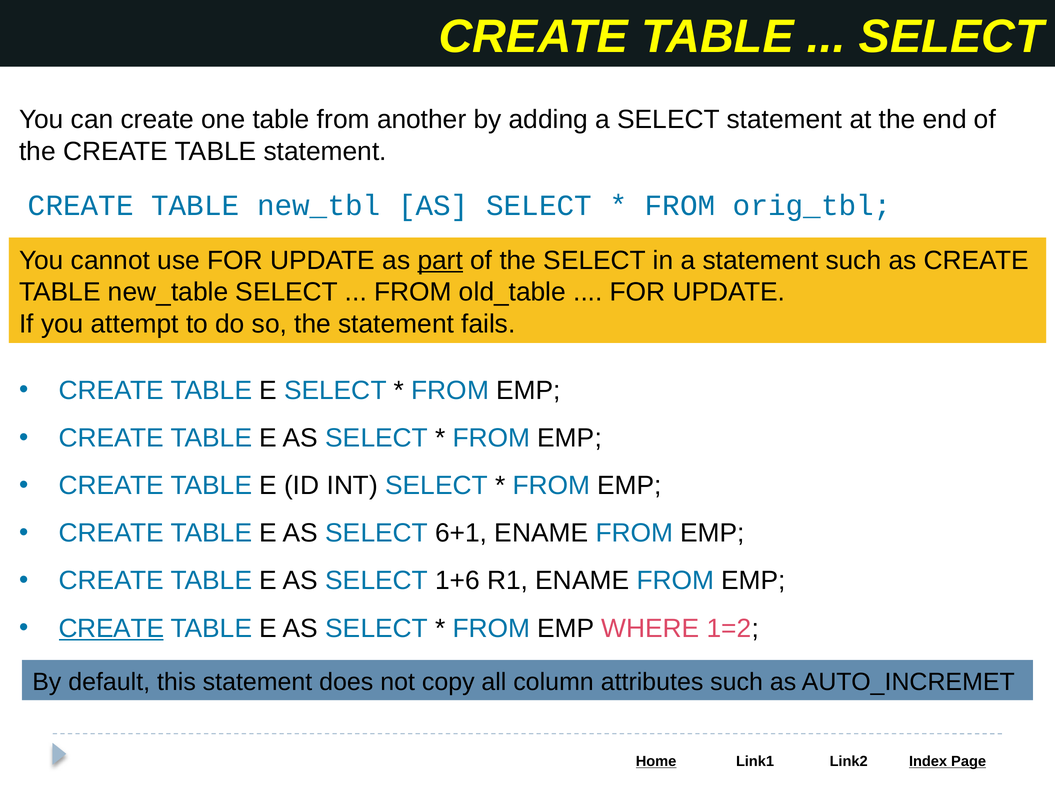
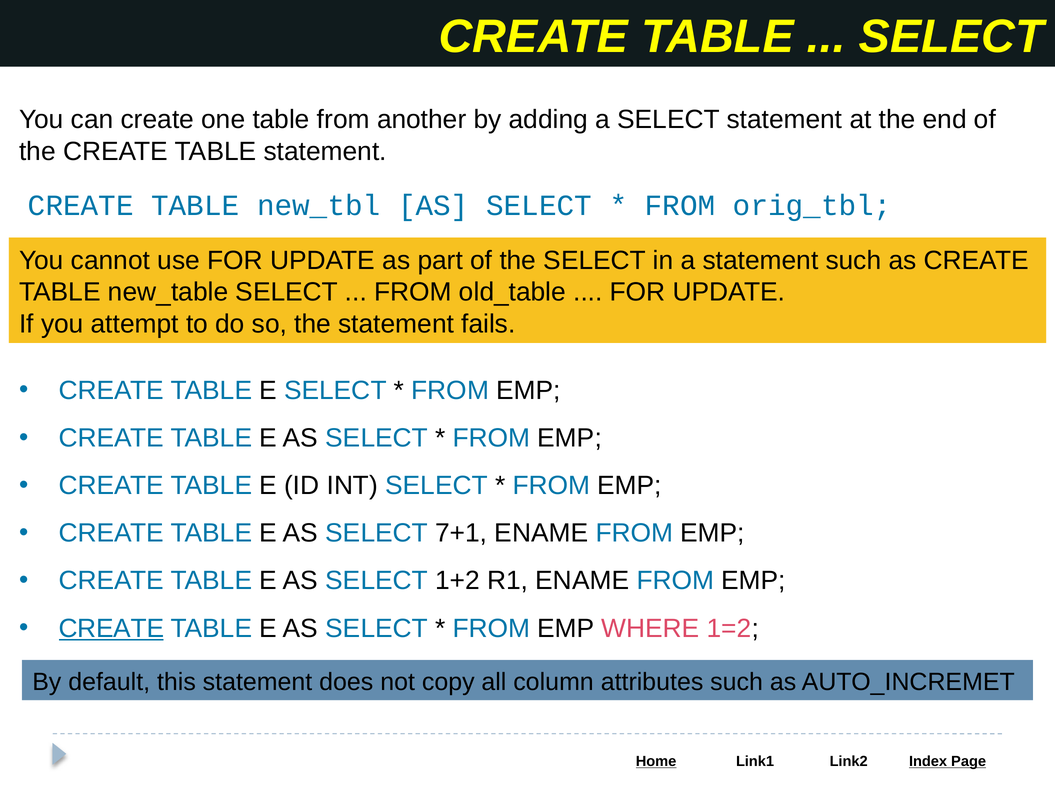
part underline: present -> none
6+1: 6+1 -> 7+1
1+6: 1+6 -> 1+2
